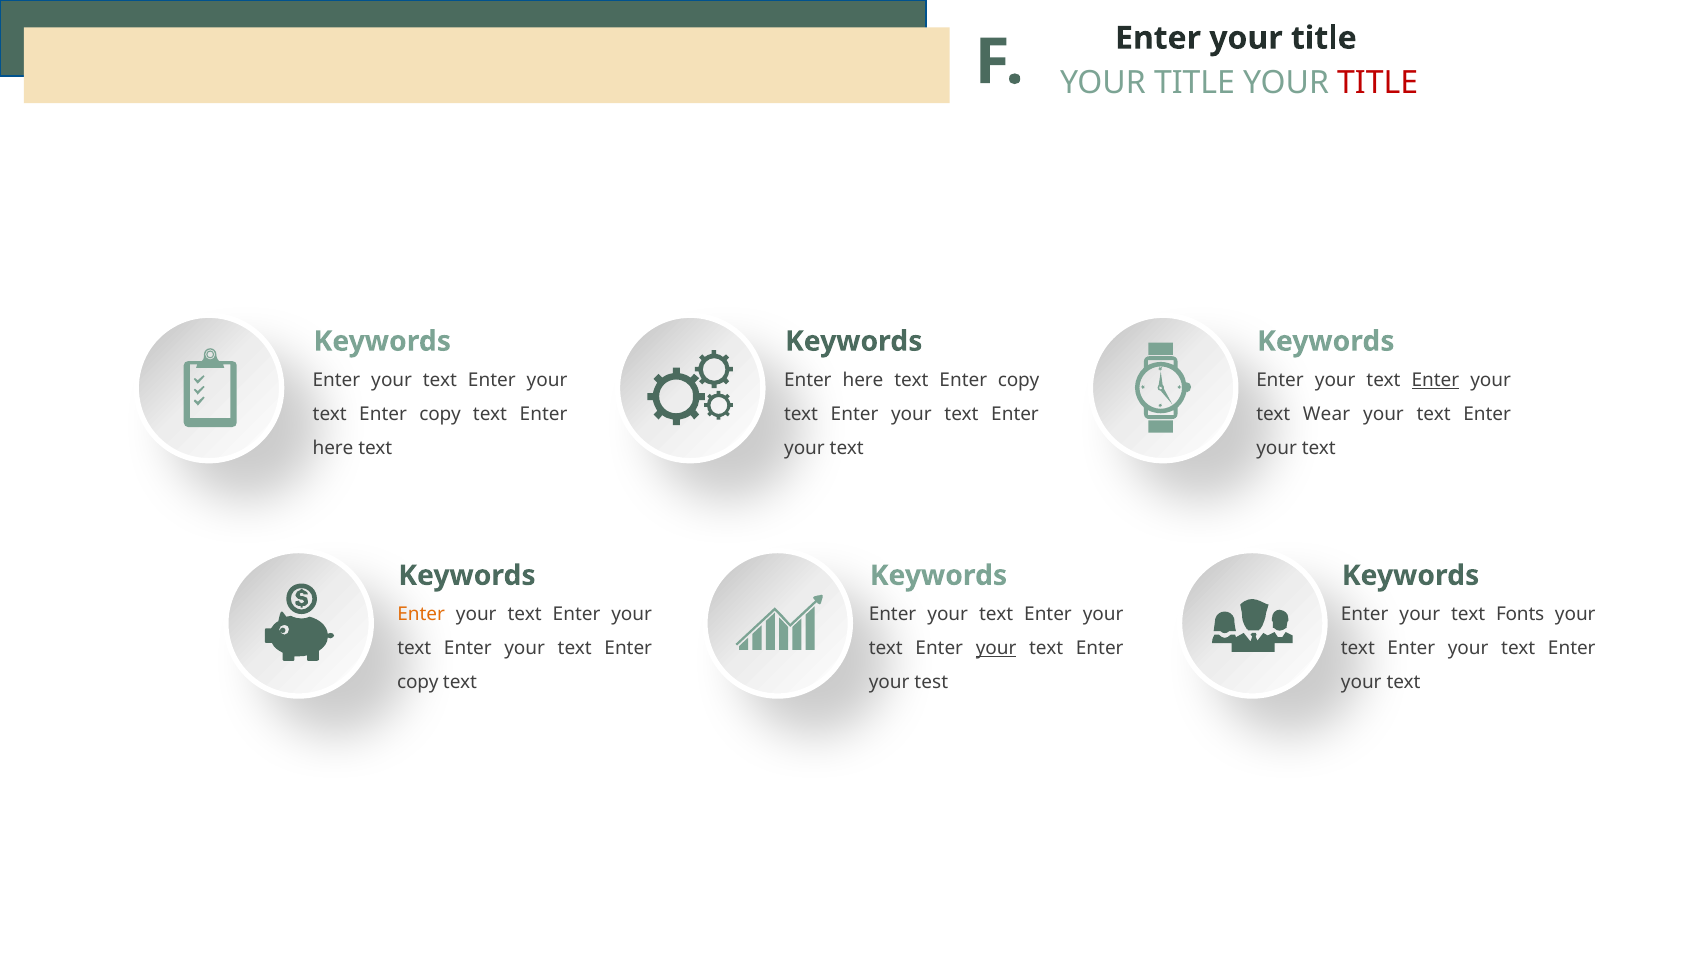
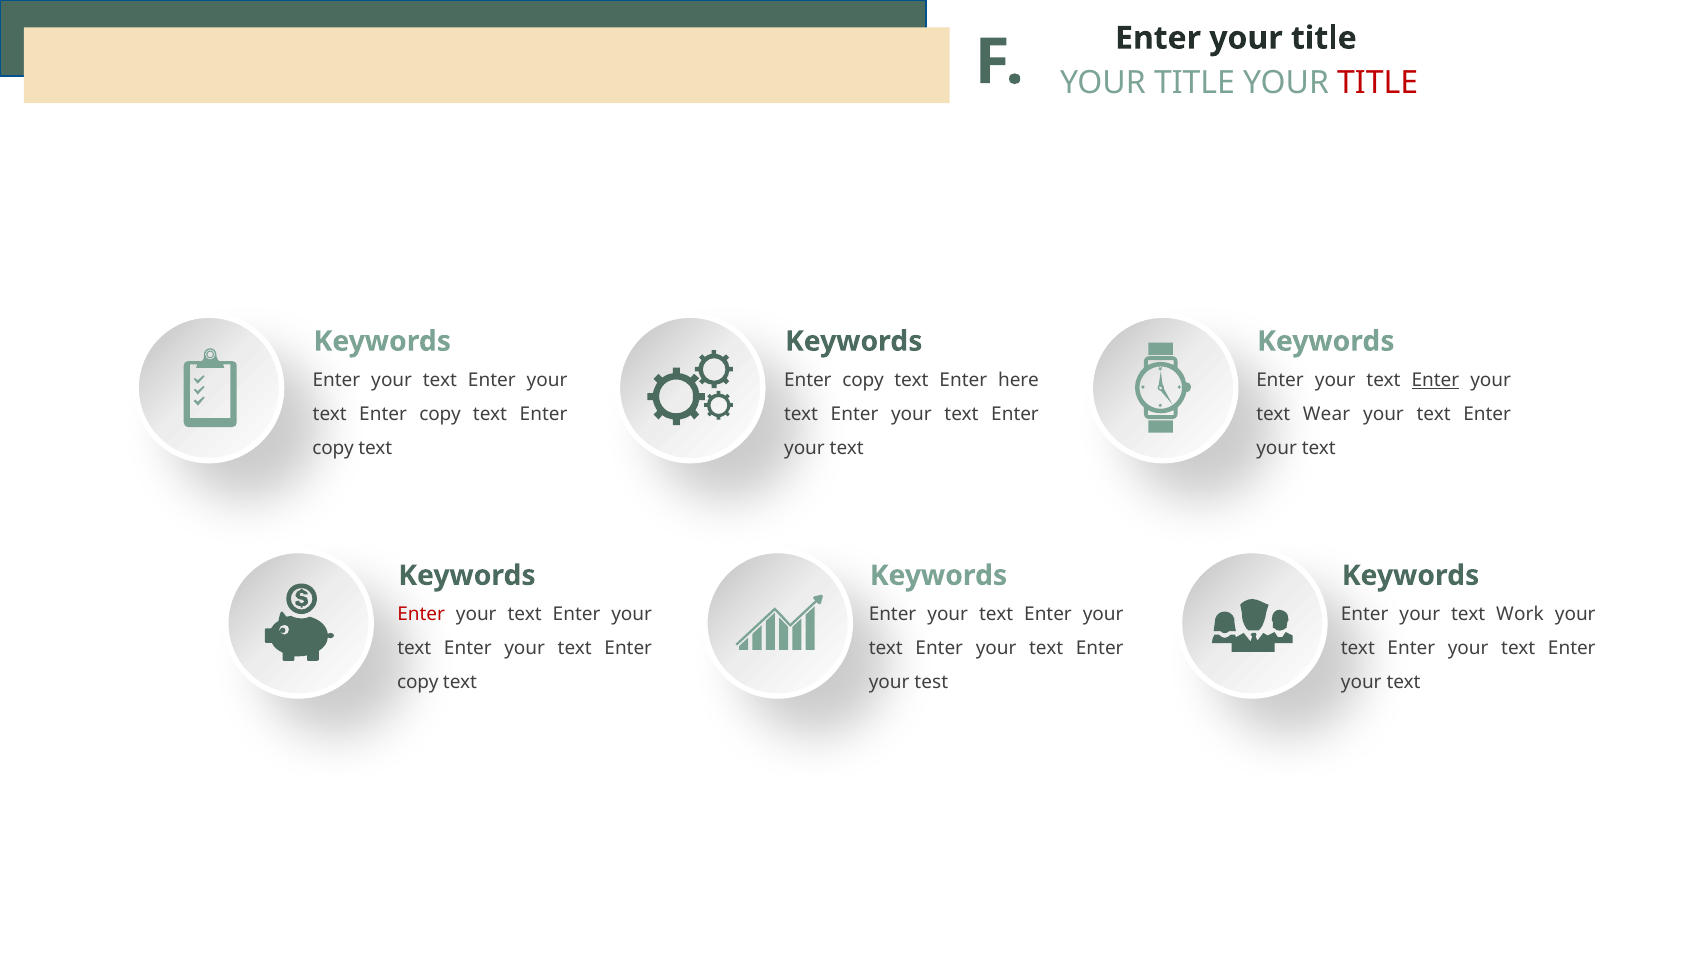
here at (863, 380): here -> copy
copy at (1019, 380): copy -> here
here at (333, 448): here -> copy
Enter at (421, 614) colour: orange -> red
Fonts: Fonts -> Work
your at (996, 648) underline: present -> none
